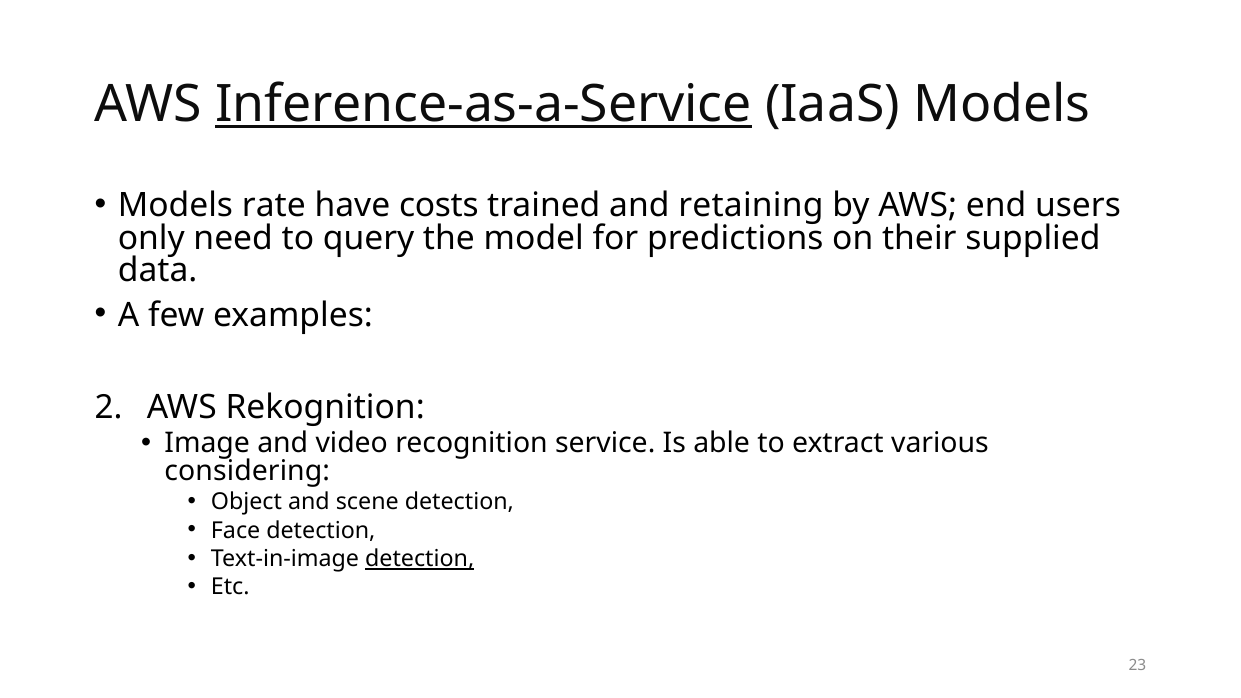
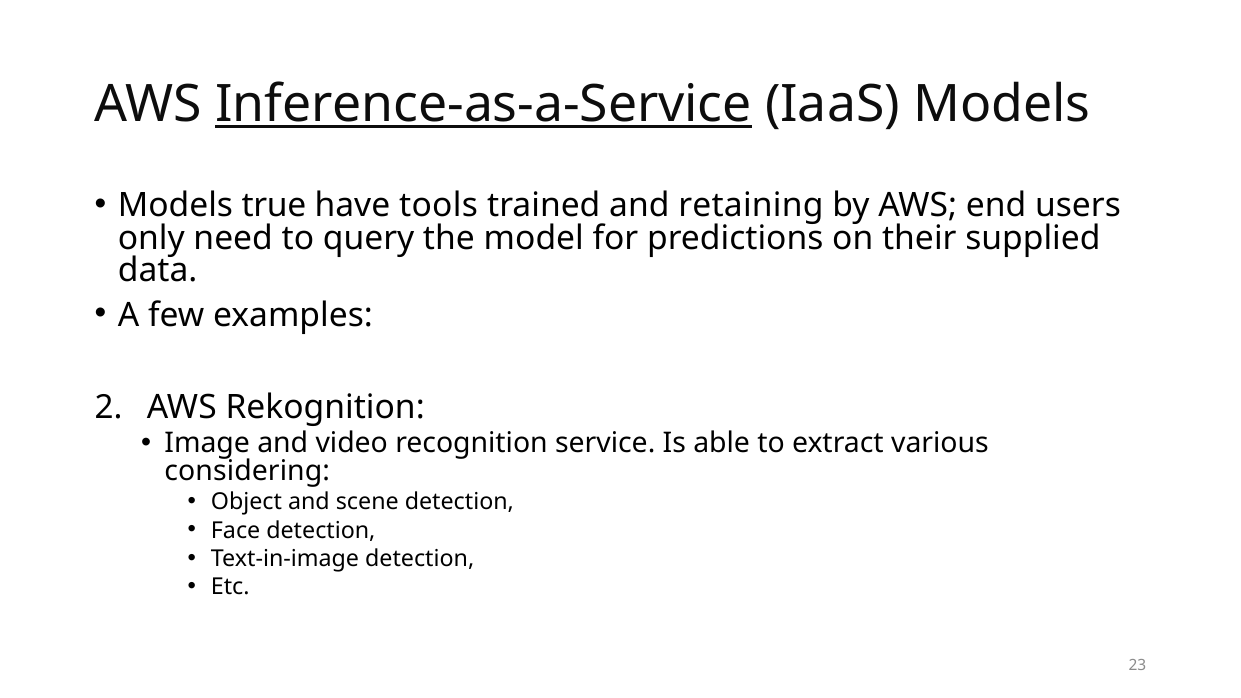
rate: rate -> true
costs: costs -> tools
detection at (420, 559) underline: present -> none
